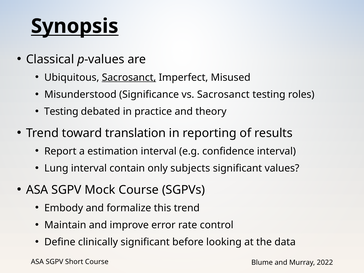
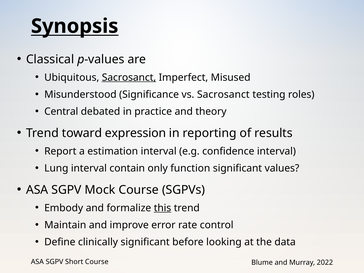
Testing at (61, 112): Testing -> Central
translation: translation -> expression
subjects: subjects -> function
this underline: none -> present
